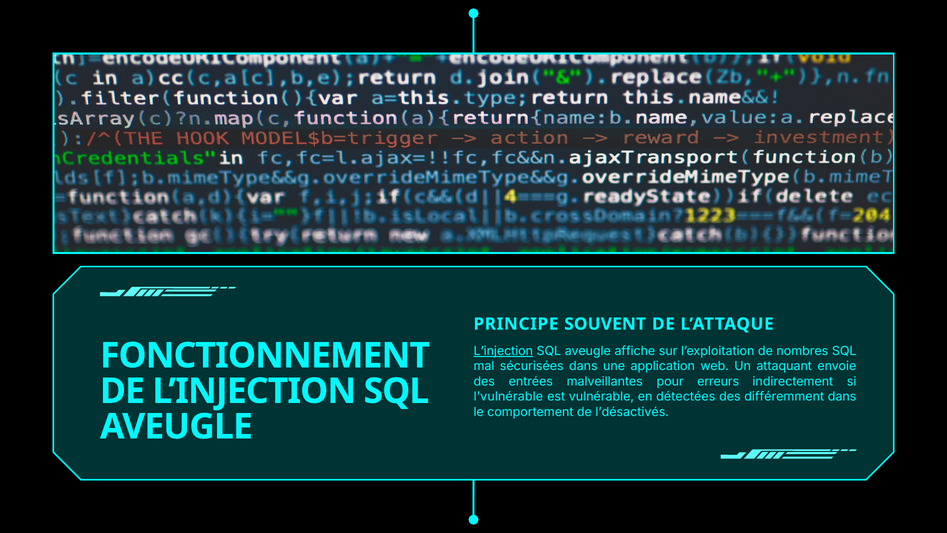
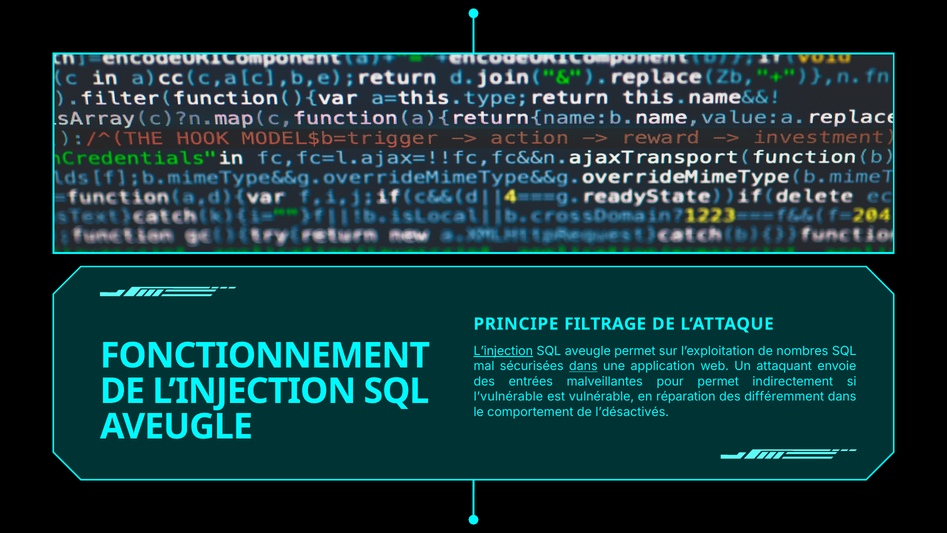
SOUVENT: SOUVENT -> FILTRAGE
aveugle affiche: affiche -> permet
dans at (583, 366) underline: none -> present
pour erreurs: erreurs -> permet
détectées: détectées -> réparation
